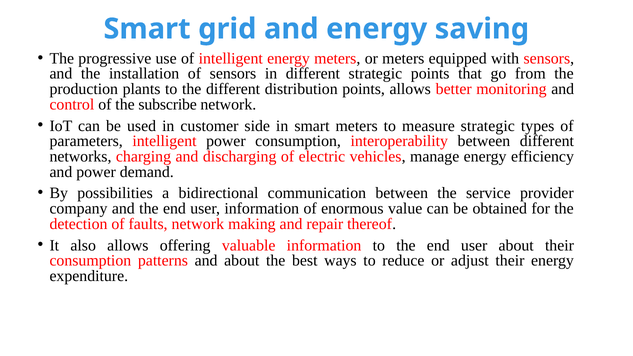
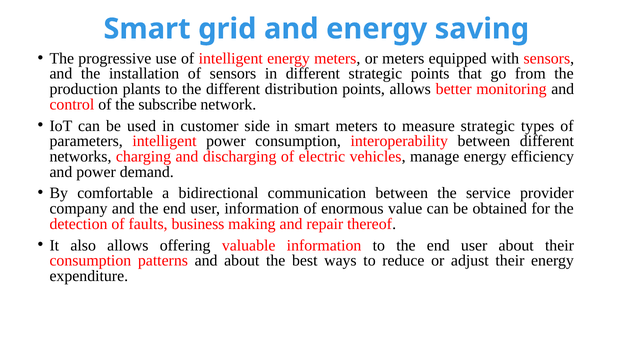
possibilities: possibilities -> comfortable
faults network: network -> business
